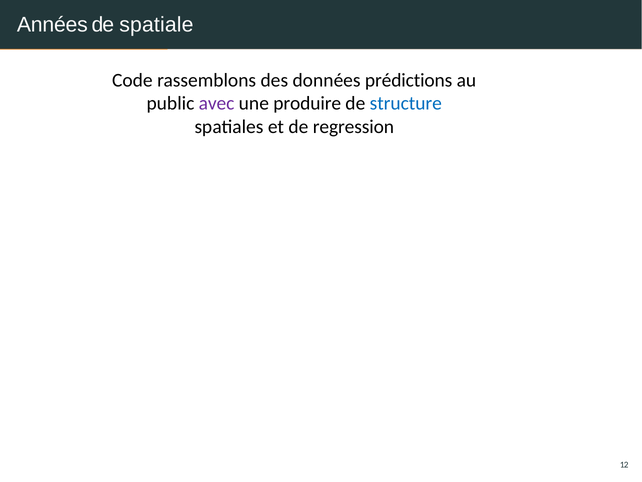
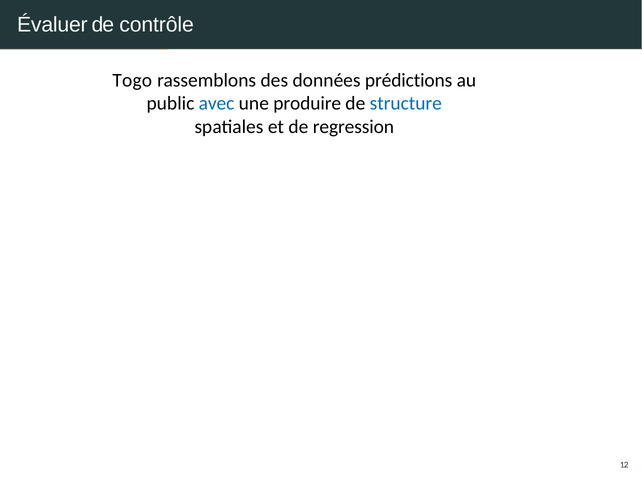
Années: Années -> Évaluer
spatiale: spatiale -> contrôle
Code: Code -> Togo
avec colour: purple -> blue
